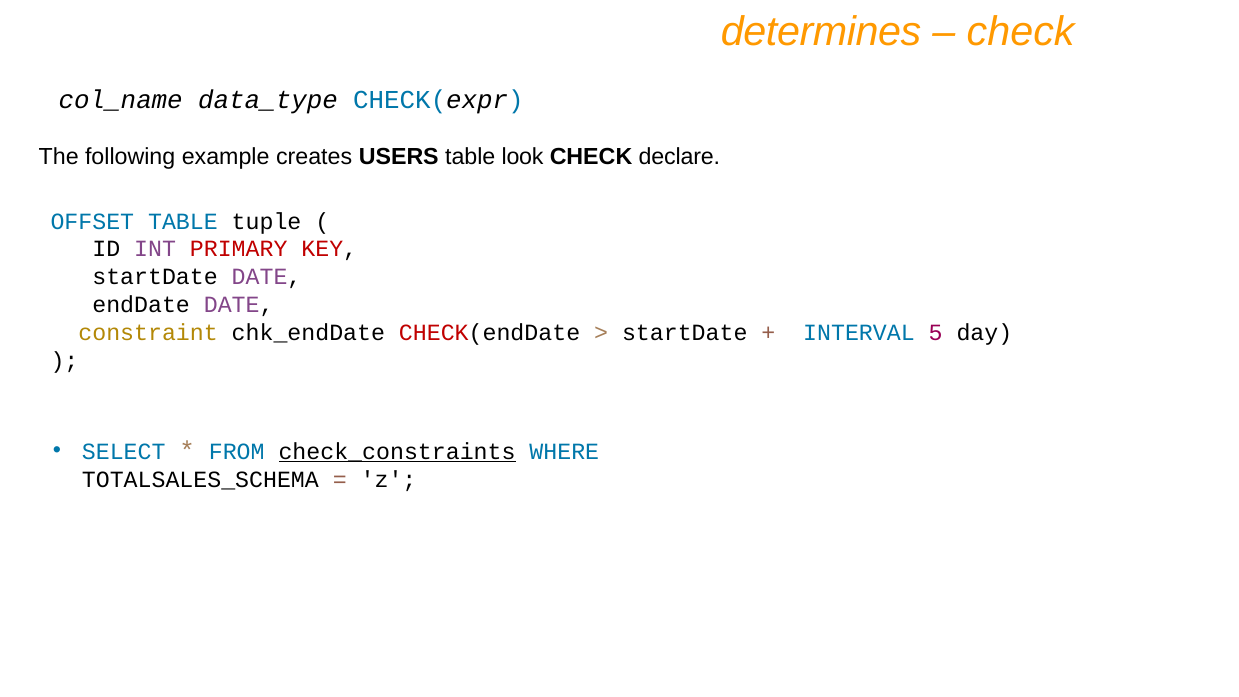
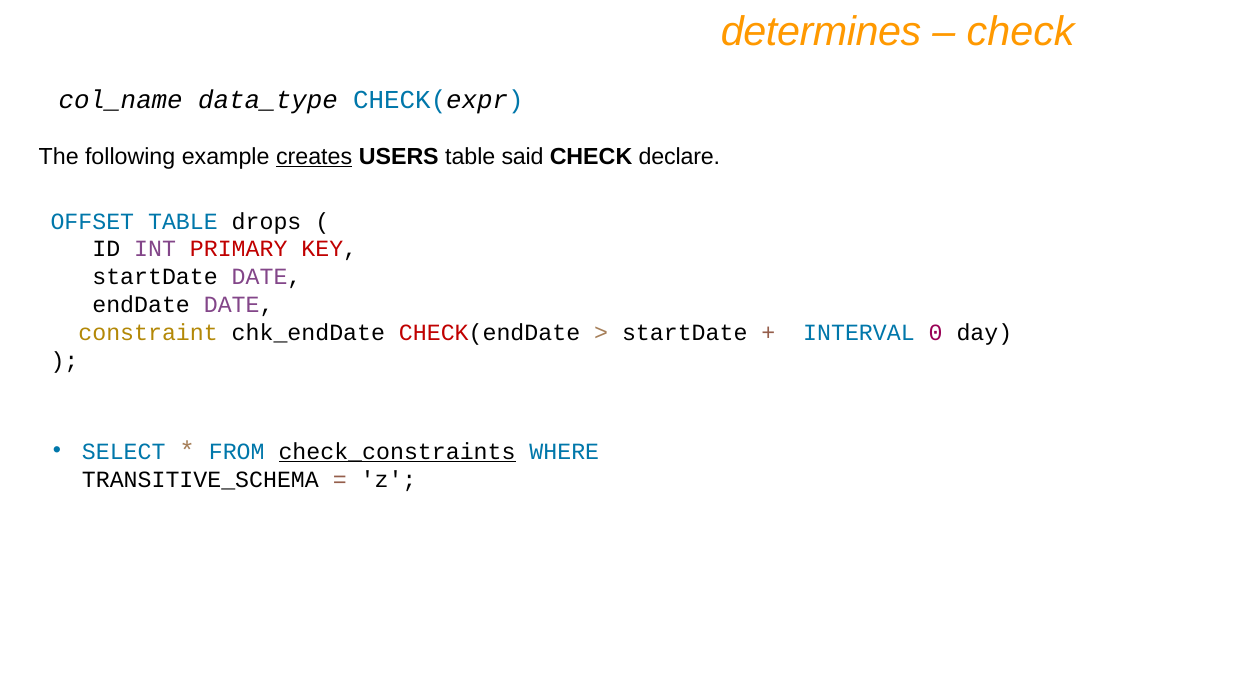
creates underline: none -> present
look: look -> said
tuple: tuple -> drops
5: 5 -> 0
TOTALSALES_SCHEMA: TOTALSALES_SCHEMA -> TRANSITIVE_SCHEMA
